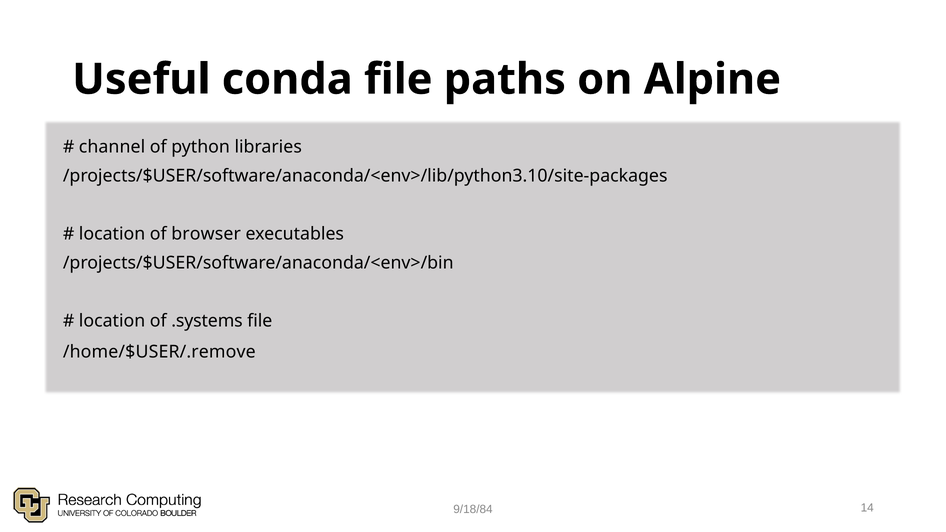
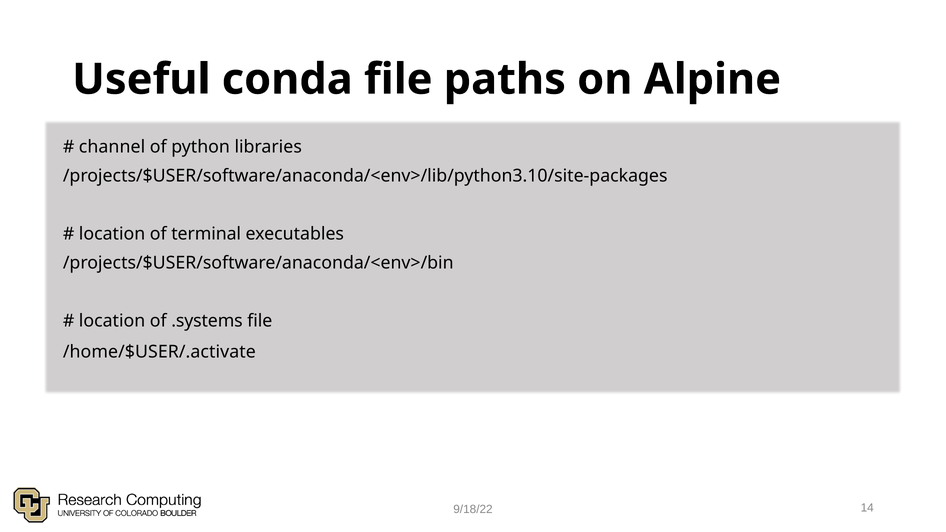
browser: browser -> terminal
/home/$USER/.remove: /home/$USER/.remove -> /home/$USER/.activate
9/18/84: 9/18/84 -> 9/18/22
